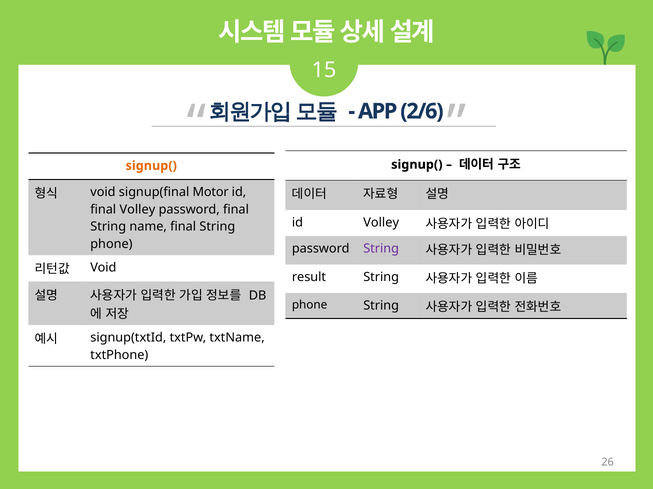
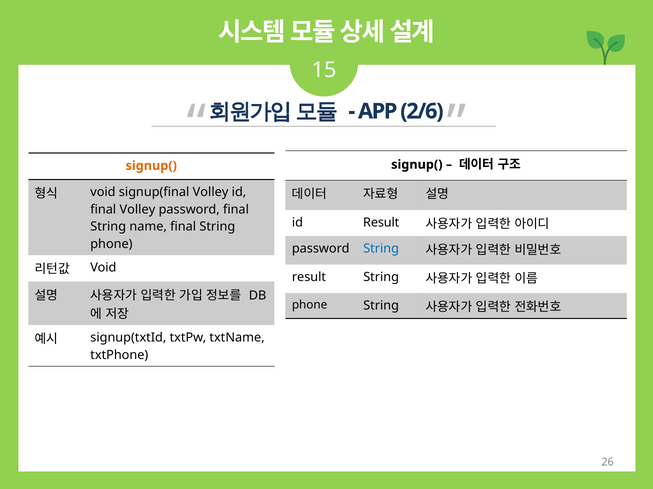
signup(final Motor: Motor -> Volley
id Volley: Volley -> Result
String at (381, 249) colour: purple -> blue
